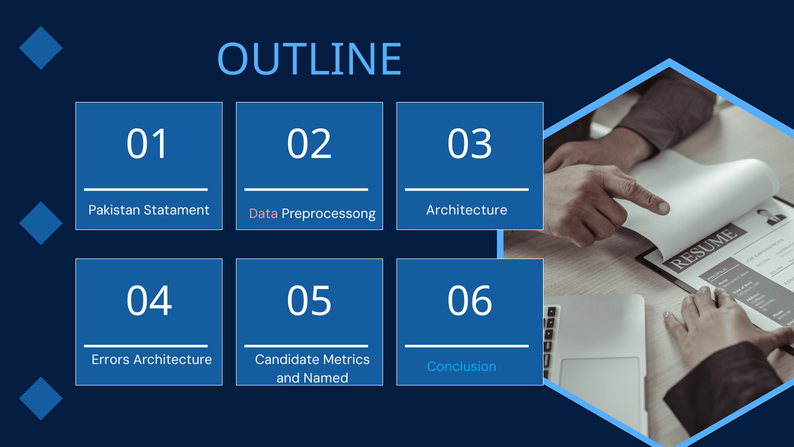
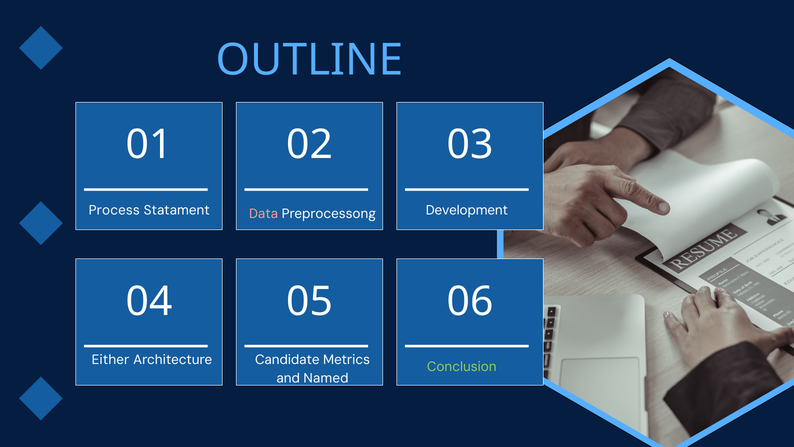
Pakistan: Pakistan -> Process
Architecture at (467, 210): Architecture -> Development
Errors: Errors -> Either
Conclusion colour: light blue -> light green
